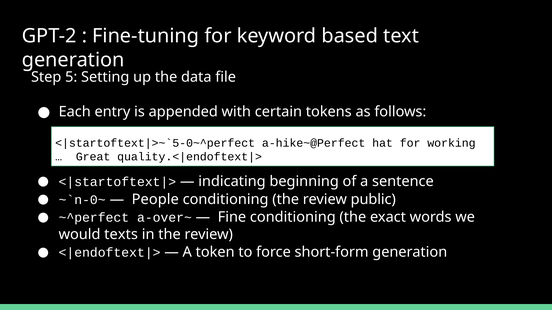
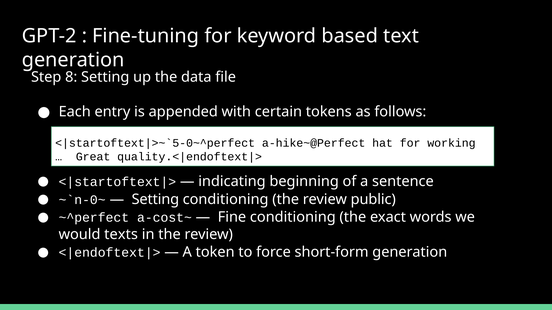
5: 5 -> 8
People at (155, 200): People -> Setting
a-over~: a-over~ -> a-cost~
